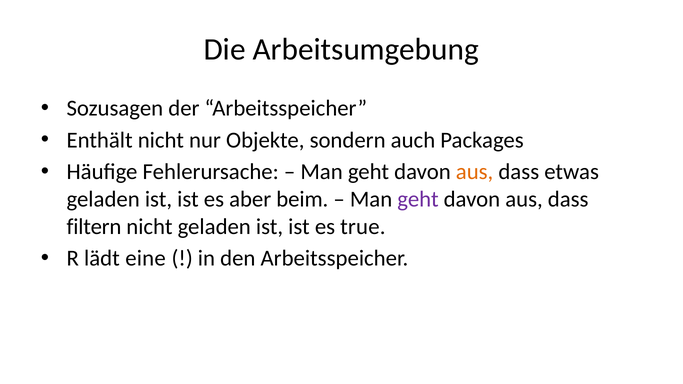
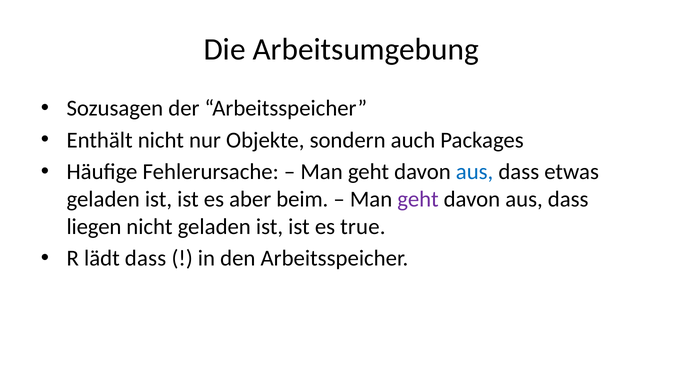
aus at (475, 172) colour: orange -> blue
filtern: filtern -> liegen
lädt eine: eine -> dass
